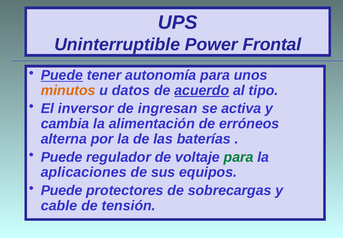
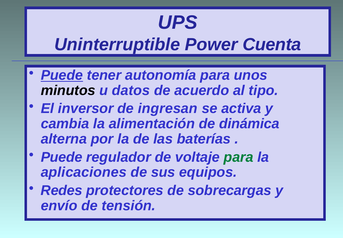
Frontal: Frontal -> Cuenta
minutos colour: orange -> black
acuerdo underline: present -> none
erróneos: erróneos -> dinámica
Puede at (62, 190): Puede -> Redes
cable: cable -> envío
